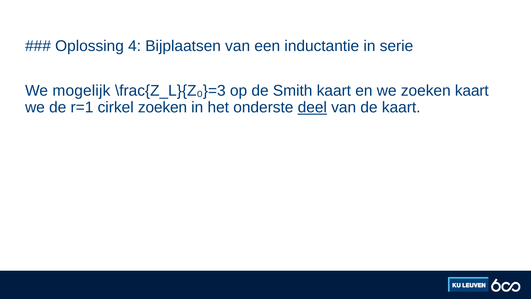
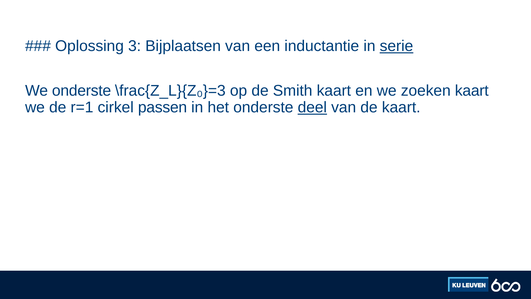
4: 4 -> 3
serie underline: none -> present
We mogelijk: mogelijk -> onderste
cirkel zoeken: zoeken -> passen
